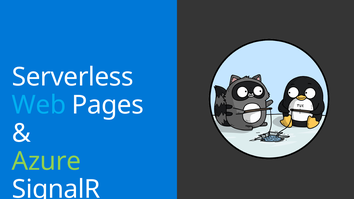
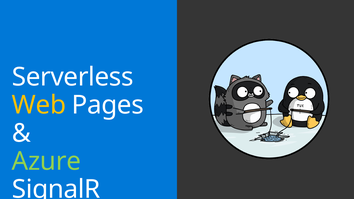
Web colour: light blue -> yellow
